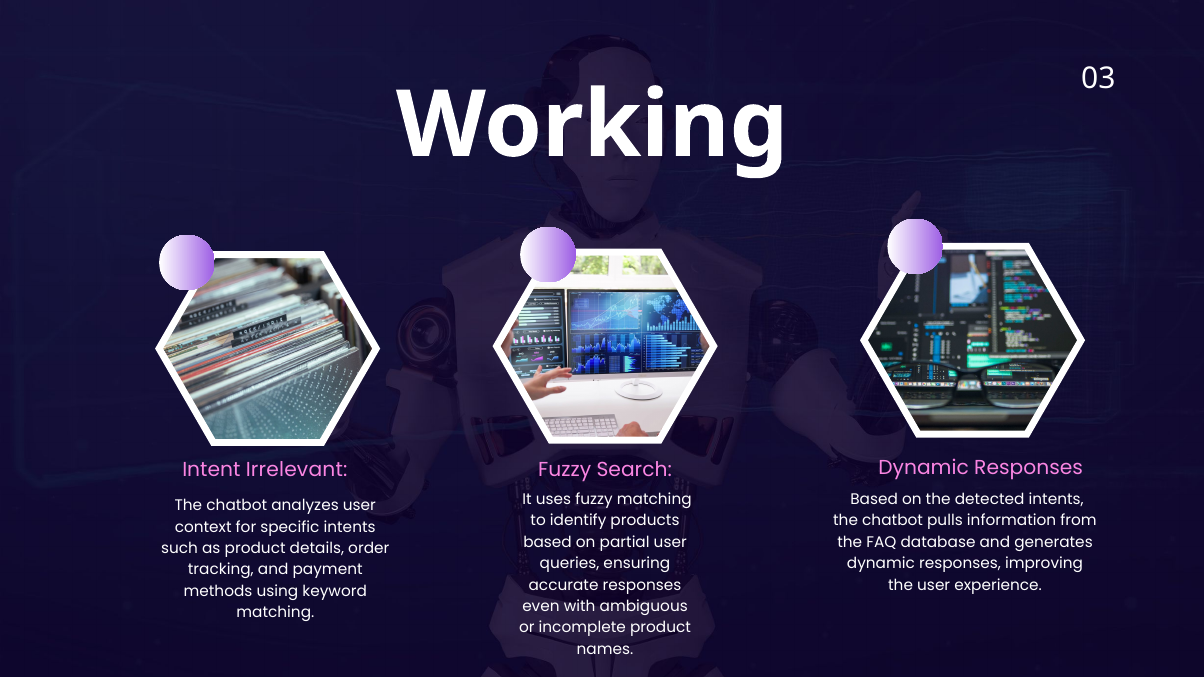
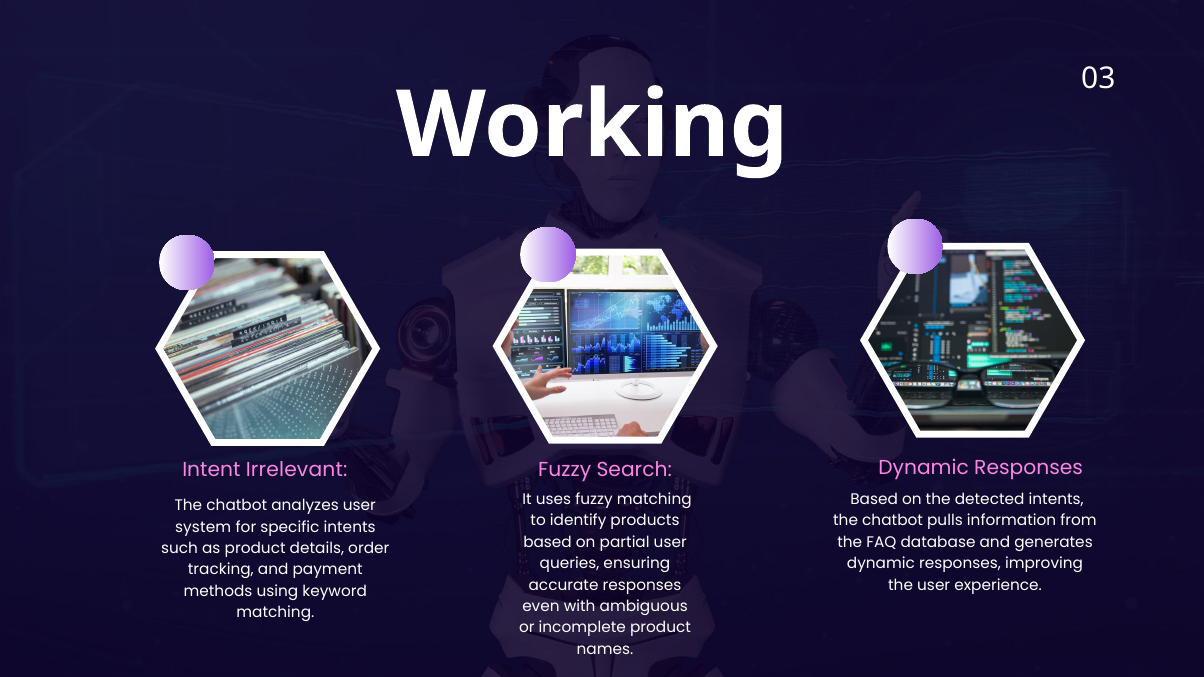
context: context -> system
